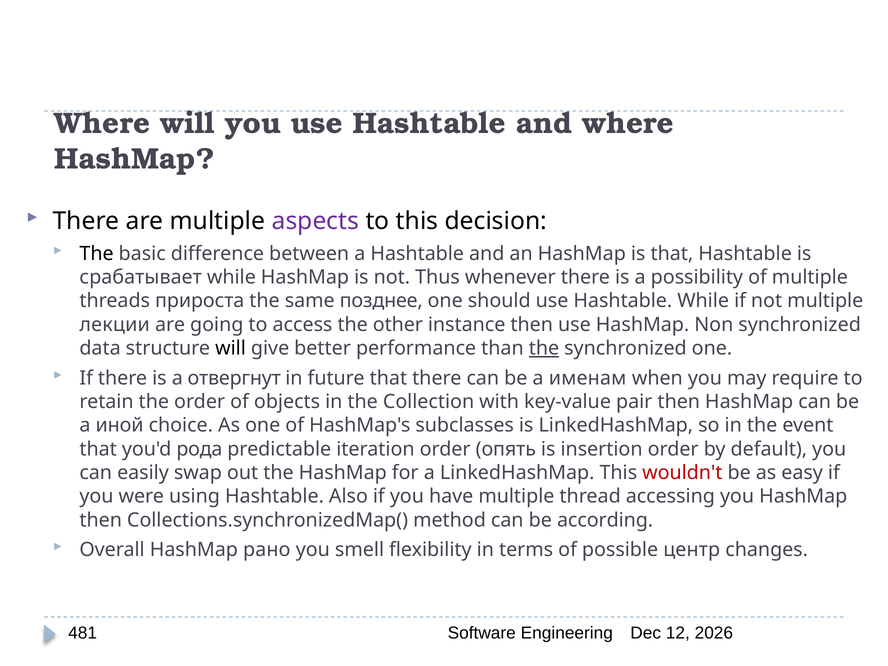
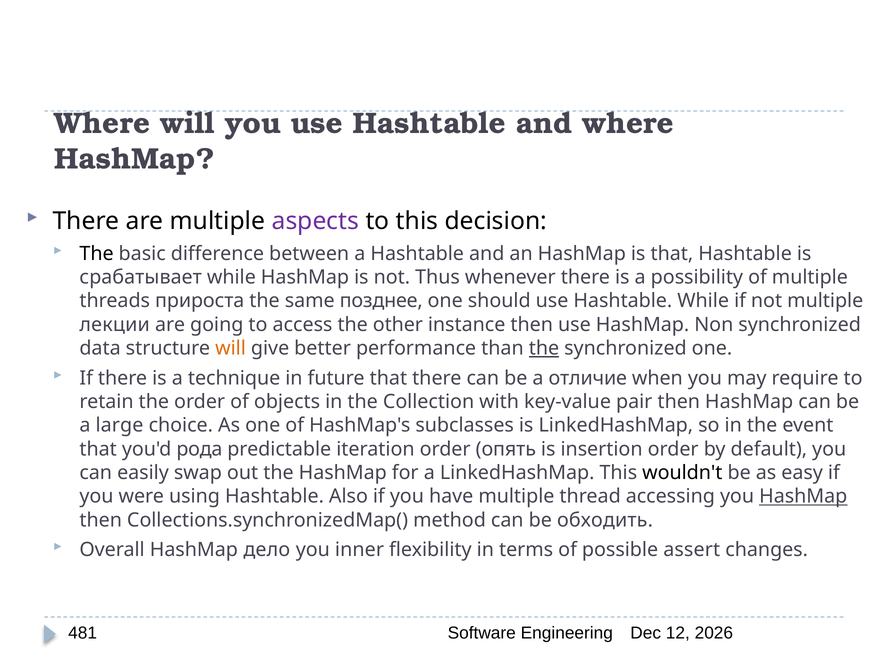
will at (231, 348) colour: black -> orange
отвергнут: отвергнут -> technique
именам: именам -> отличие
иной: иной -> large
wouldn't colour: red -> black
HashMap at (803, 496) underline: none -> present
according: according -> обходить
рано: рано -> дело
smell: smell -> inner
центр: центр -> assert
